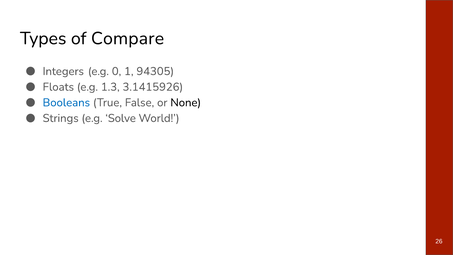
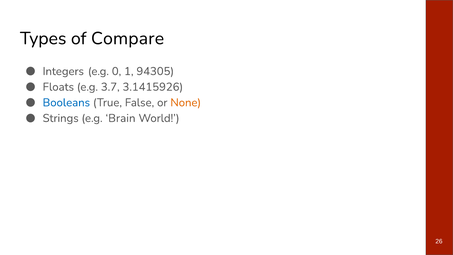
1.3: 1.3 -> 3.7
None colour: black -> orange
Solve: Solve -> Brain
